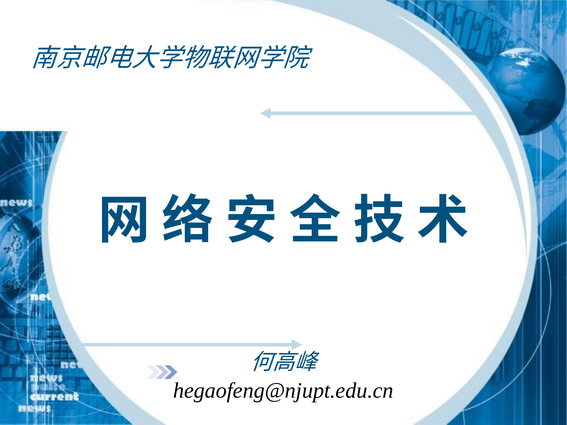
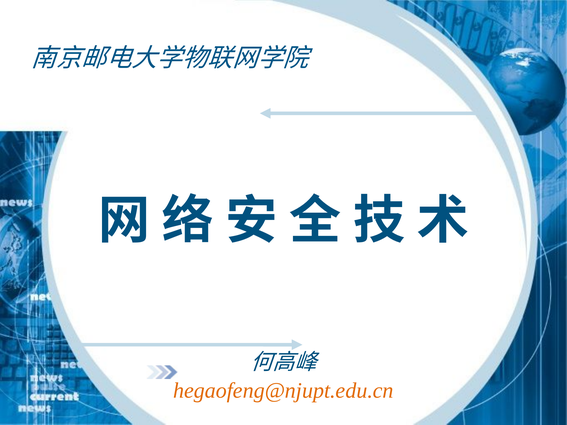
hegaofeng@njupt.edu.cn colour: black -> orange
